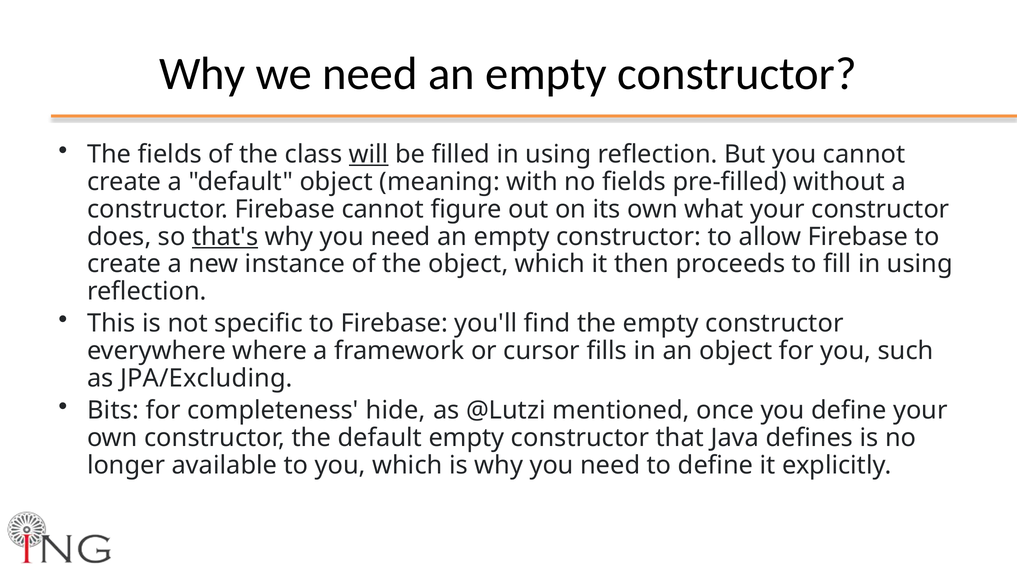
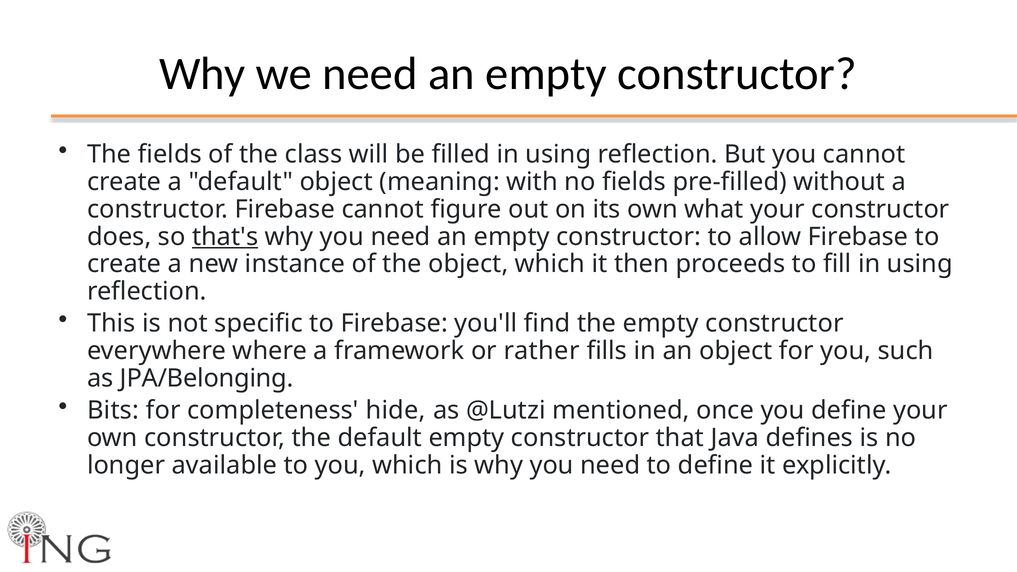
will underline: present -> none
cursor: cursor -> rather
JPA/Excluding: JPA/Excluding -> JPA/Belonging
